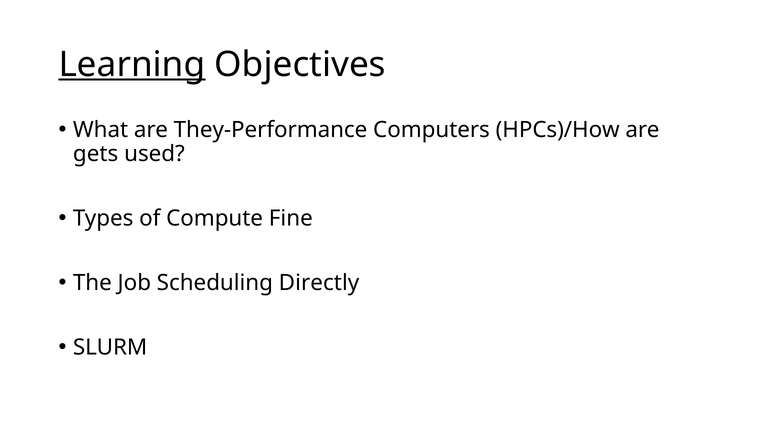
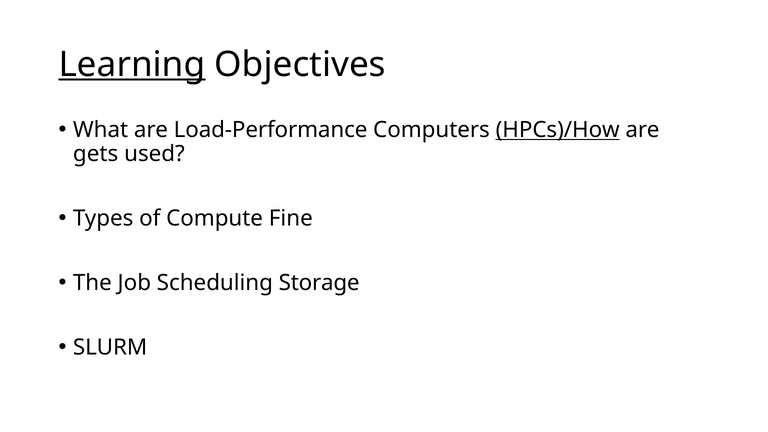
They-Performance: They-Performance -> Load-Performance
HPCs)/How underline: none -> present
Directly: Directly -> Storage
